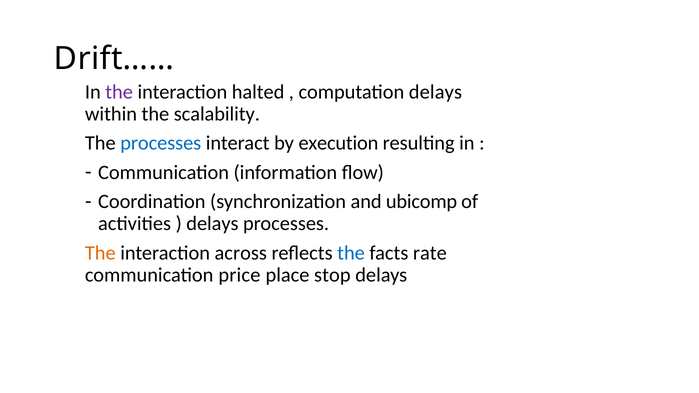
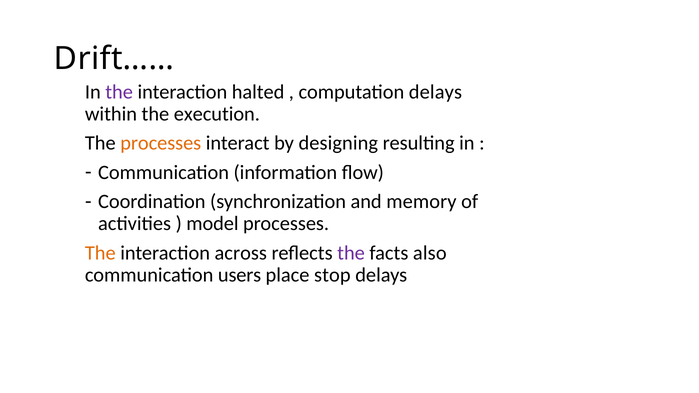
scalability: scalability -> execution
processes at (161, 143) colour: blue -> orange
execution: execution -> designing
ubicomp: ubicomp -> memory
delays at (212, 224): delays -> model
the at (351, 253) colour: blue -> purple
rate: rate -> also
price: price -> users
